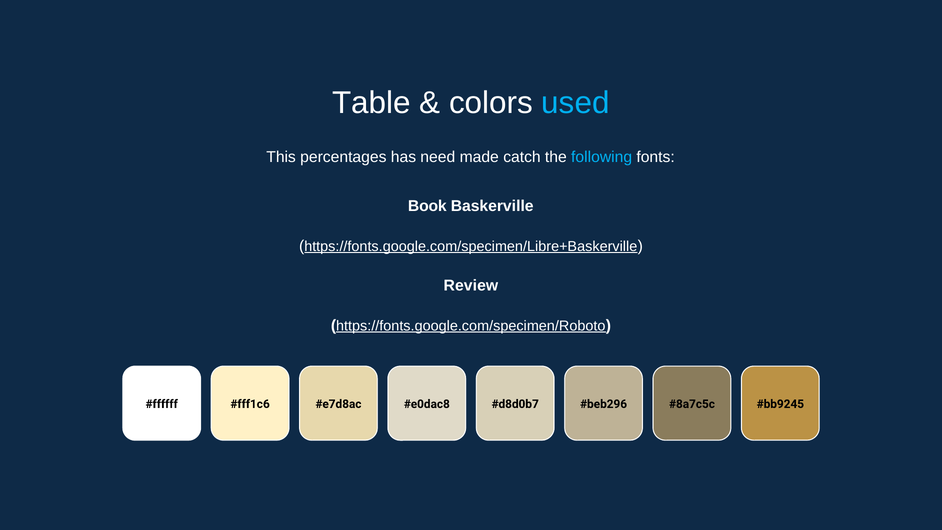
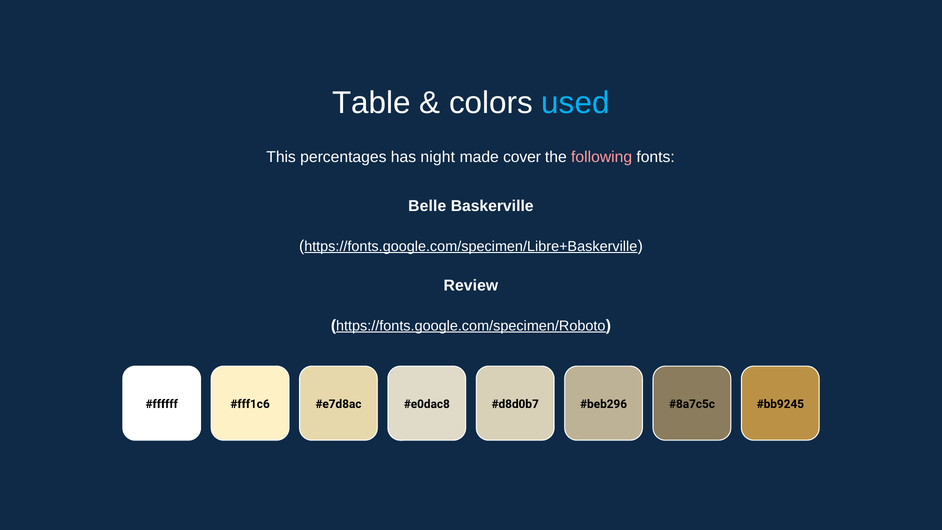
need: need -> night
catch: catch -> cover
following colour: light blue -> pink
Book: Book -> Belle
